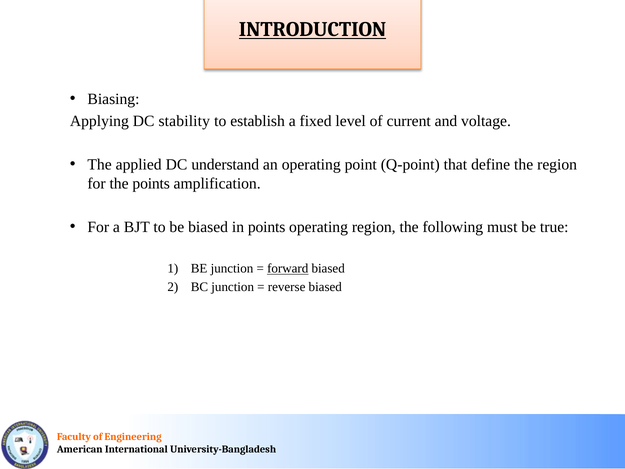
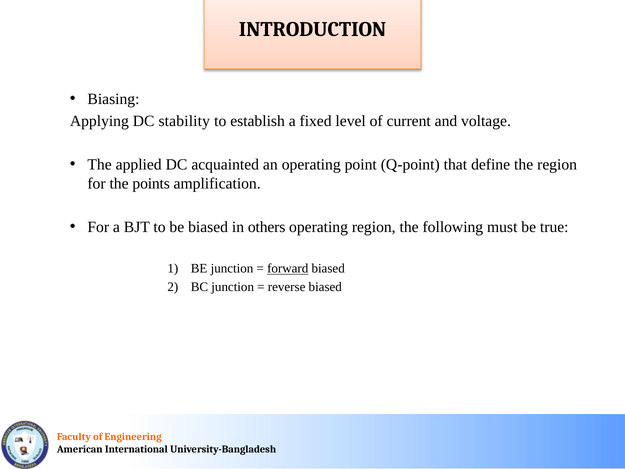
INTRODUCTION underline: present -> none
understand: understand -> acquainted
in points: points -> others
